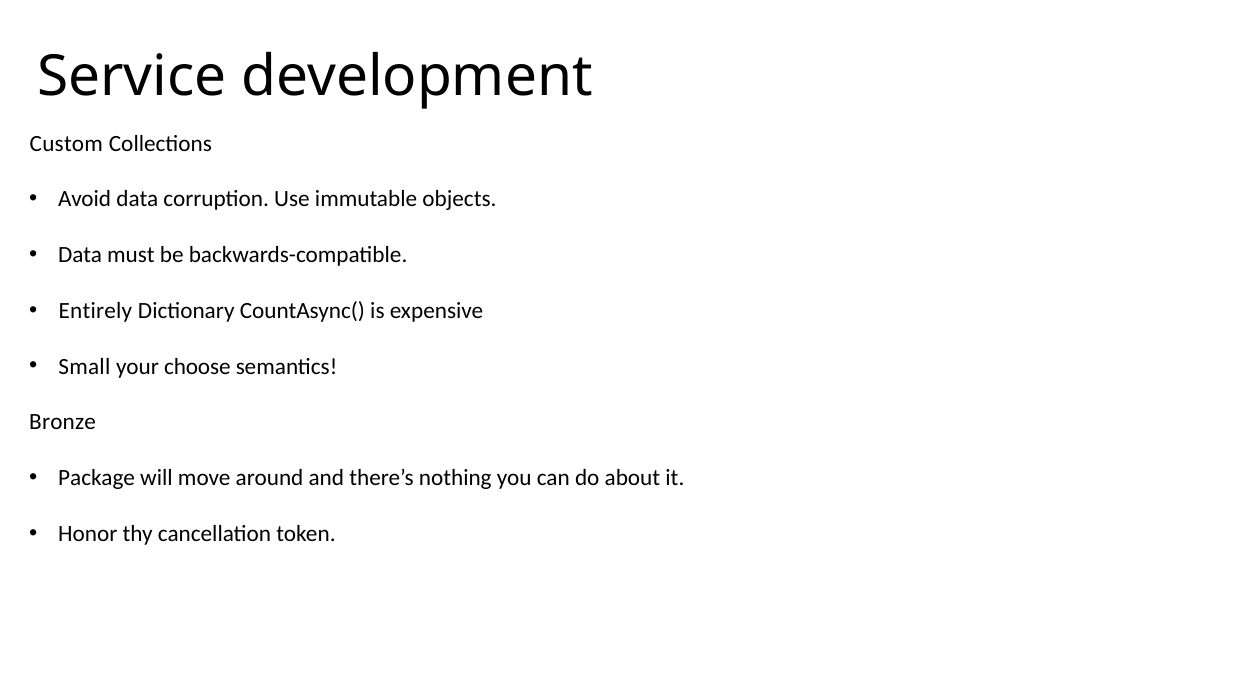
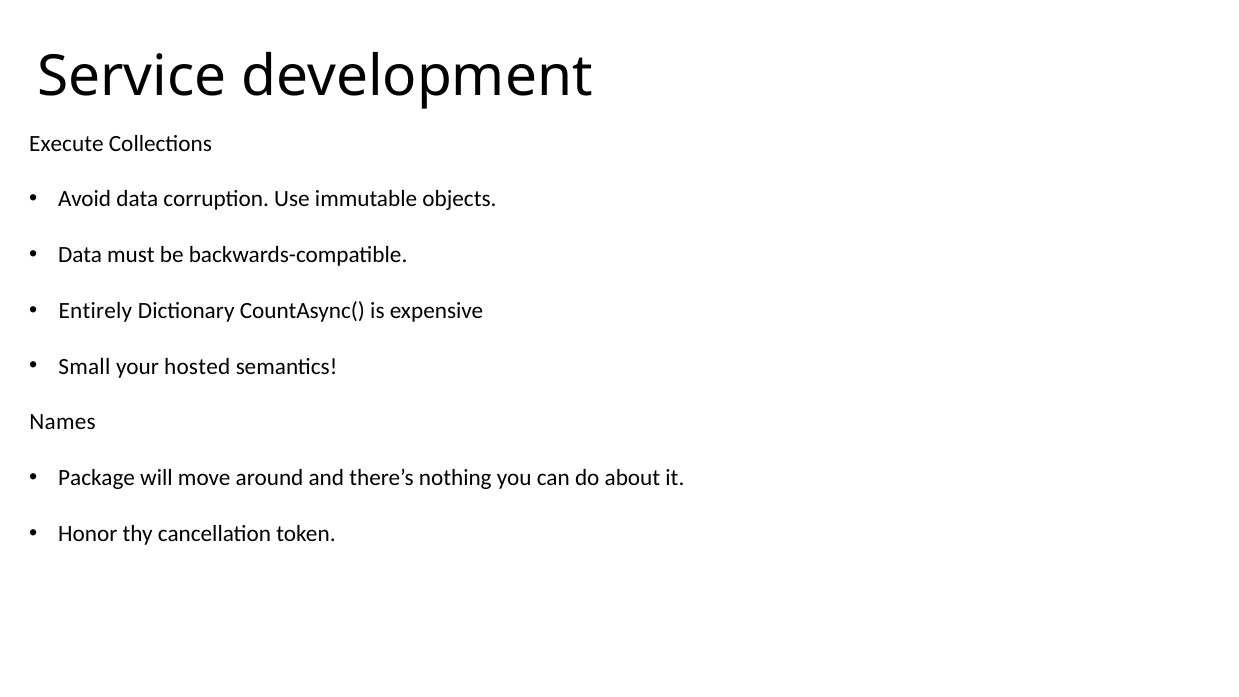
Custom: Custom -> Execute
choose: choose -> hosted
Bronze: Bronze -> Names
